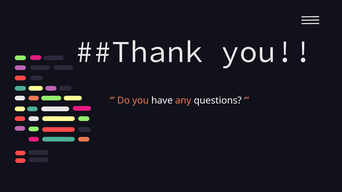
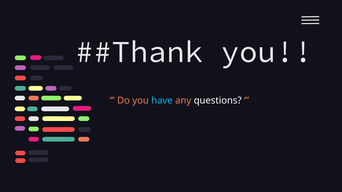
have colour: white -> light blue
